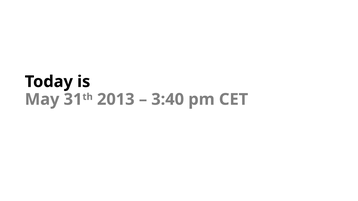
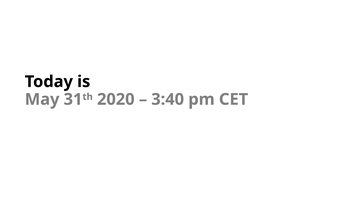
2013: 2013 -> 2020
